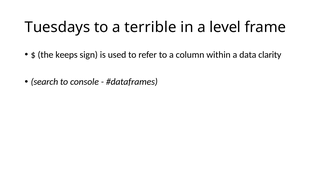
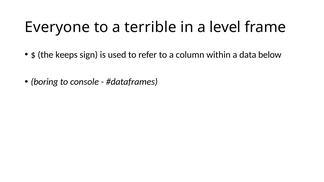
Tuesdays: Tuesdays -> Everyone
clarity: clarity -> below
search: search -> boring
